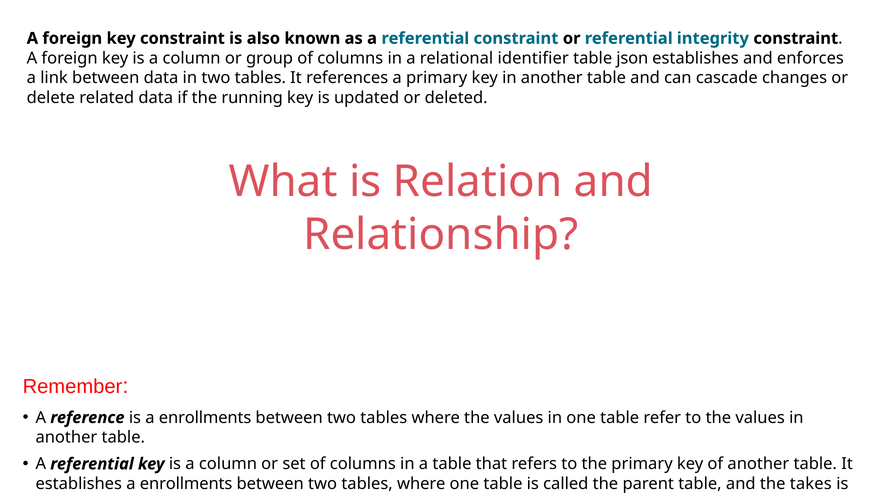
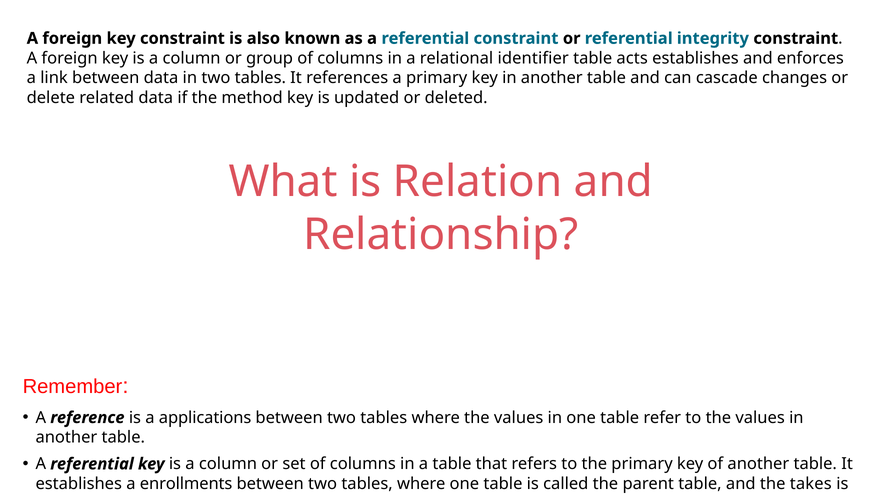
json: json -> acts
running: running -> method
is a enrollments: enrollments -> applications
